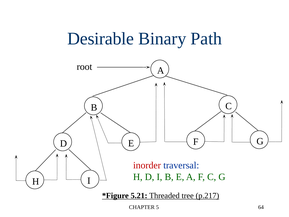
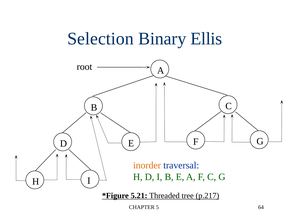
Desirable: Desirable -> Selection
Path: Path -> Ellis
inorder colour: red -> orange
